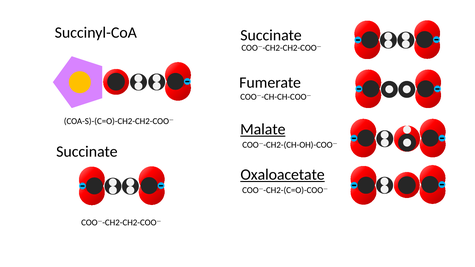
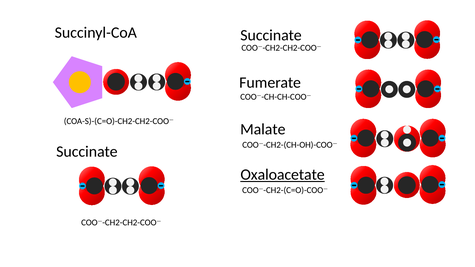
Malate underline: present -> none
